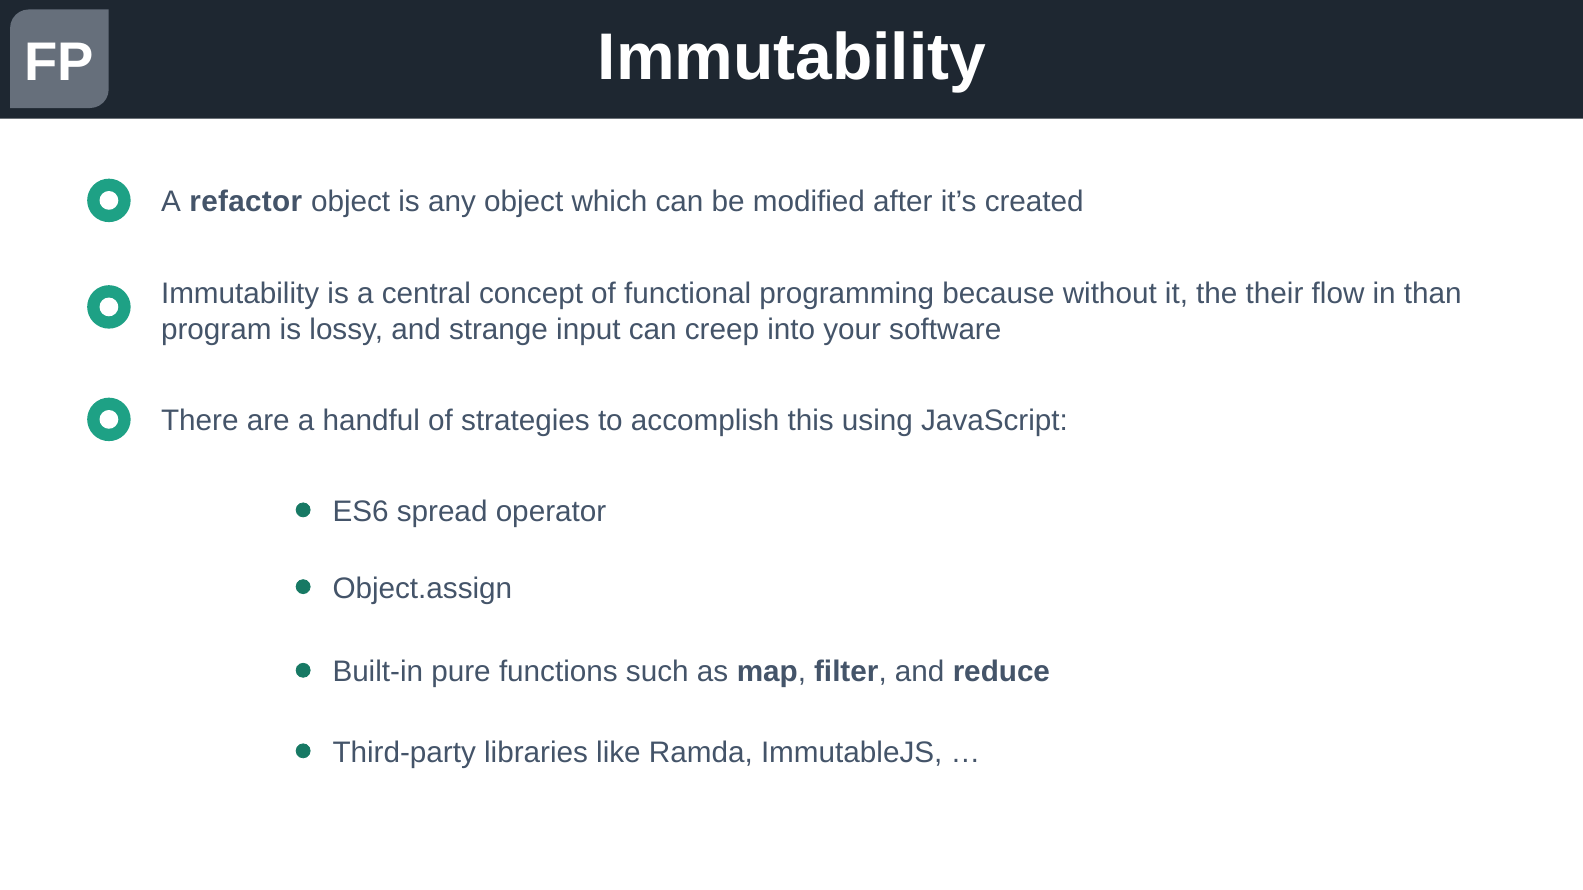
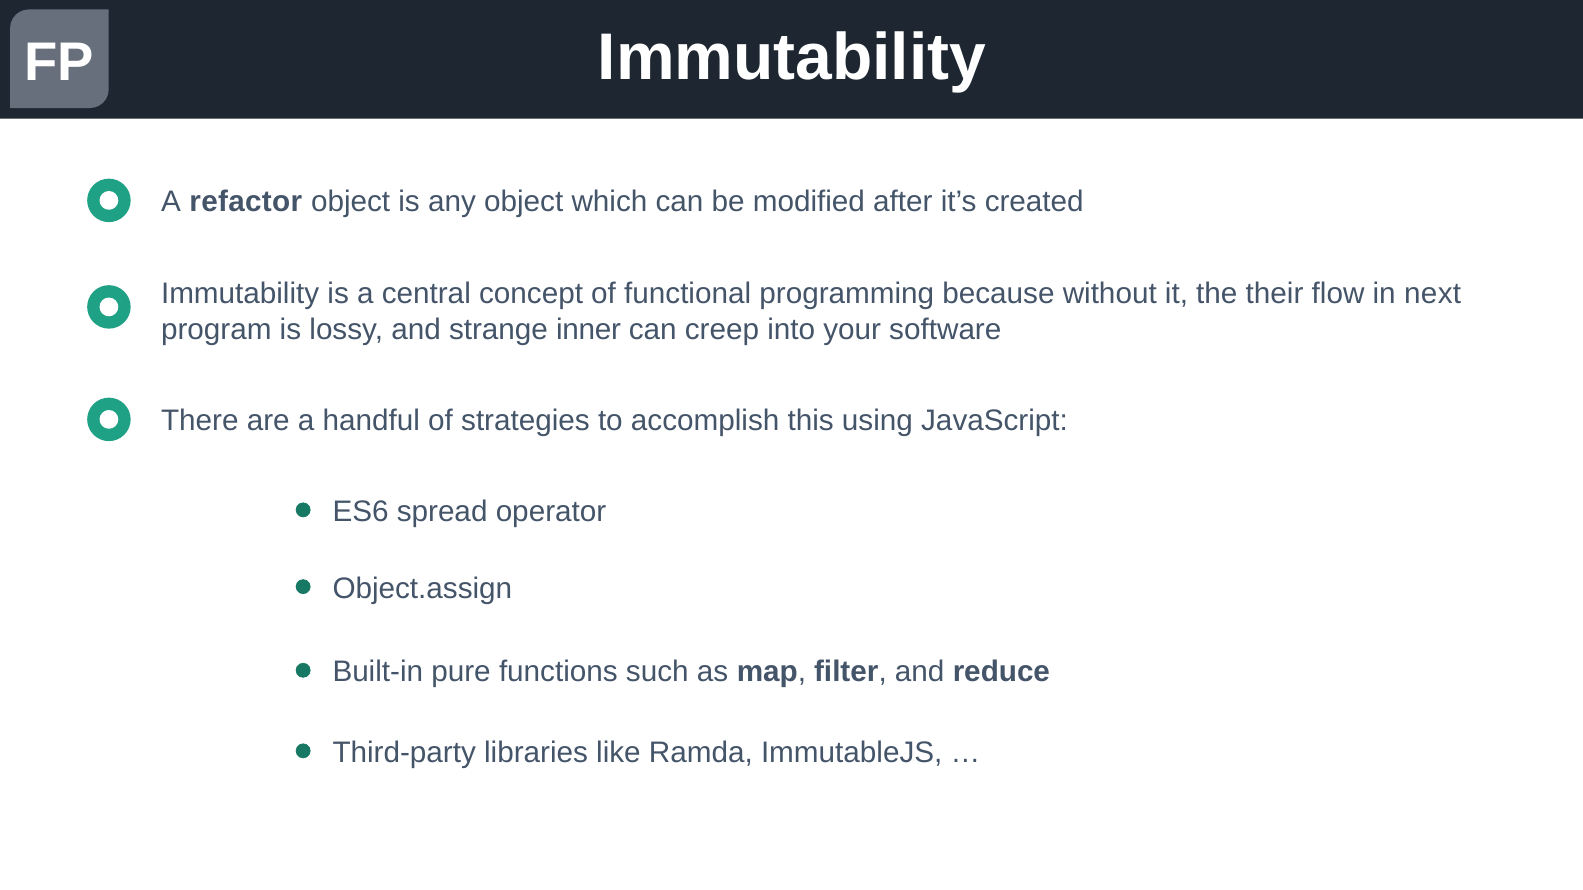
than: than -> next
input: input -> inner
